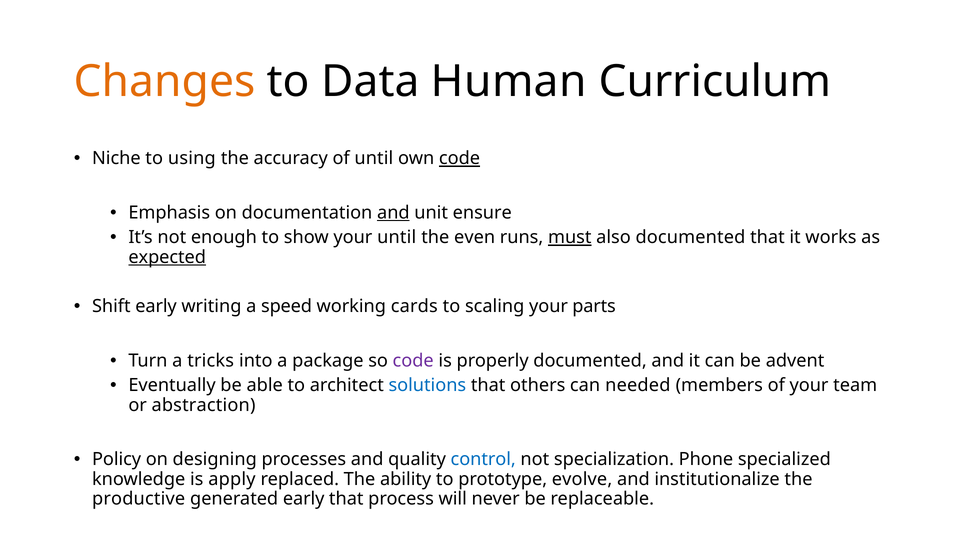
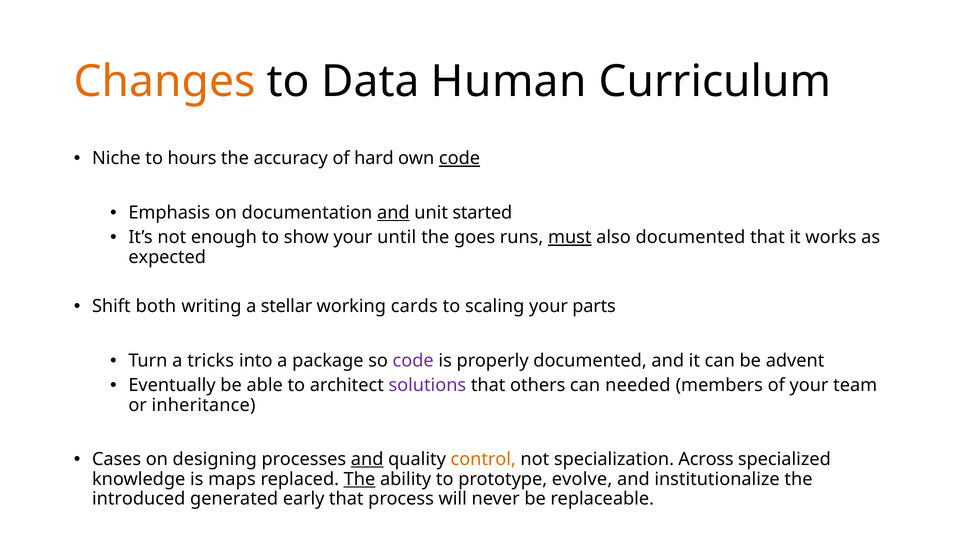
using: using -> hours
of until: until -> hard
ensure: ensure -> started
even: even -> goes
expected underline: present -> none
Shift early: early -> both
speed: speed -> stellar
solutions colour: blue -> purple
abstraction: abstraction -> inheritance
Policy: Policy -> Cases
and at (367, 459) underline: none -> present
control colour: blue -> orange
Phone: Phone -> Across
apply: apply -> maps
The at (359, 479) underline: none -> present
productive: productive -> introduced
